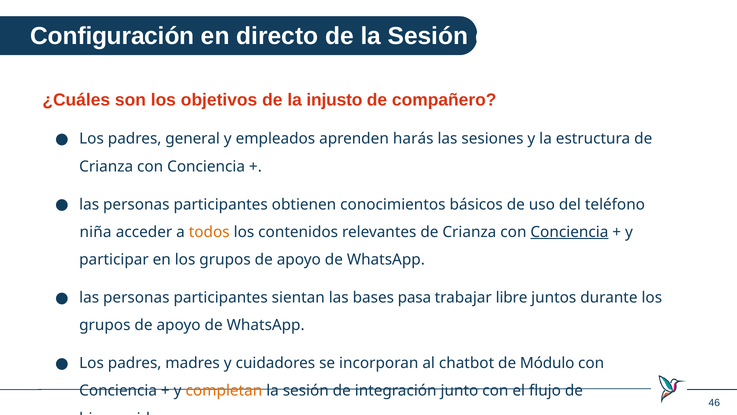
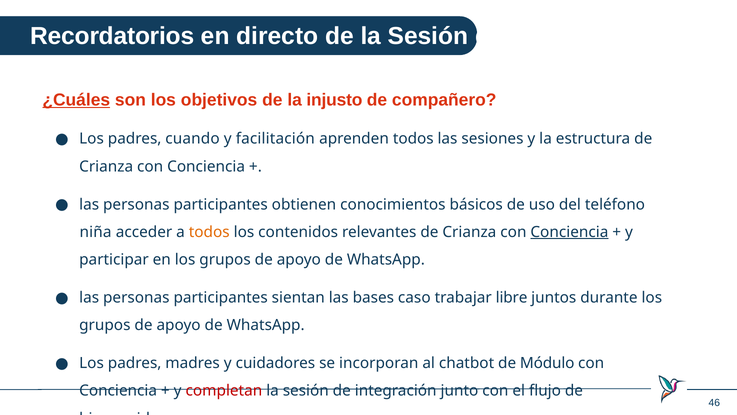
Configuración: Configuración -> Recordatorios
¿Cuáles underline: none -> present
general: general -> cuando
empleados: empleados -> facilitación
aprenden harás: harás -> todos
pasa: pasa -> caso
completan colour: orange -> red
